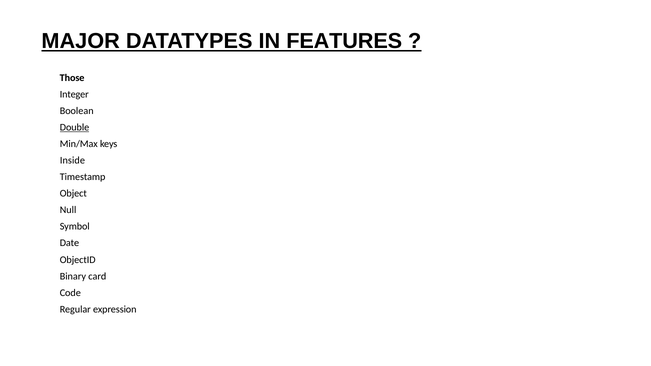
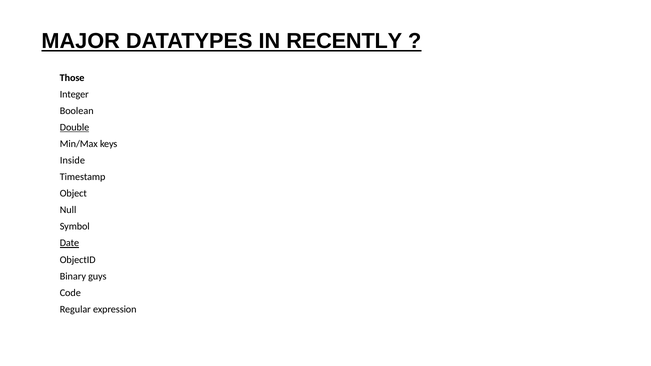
FEATURES: FEATURES -> RECENTLY
Date underline: none -> present
card: card -> guys
